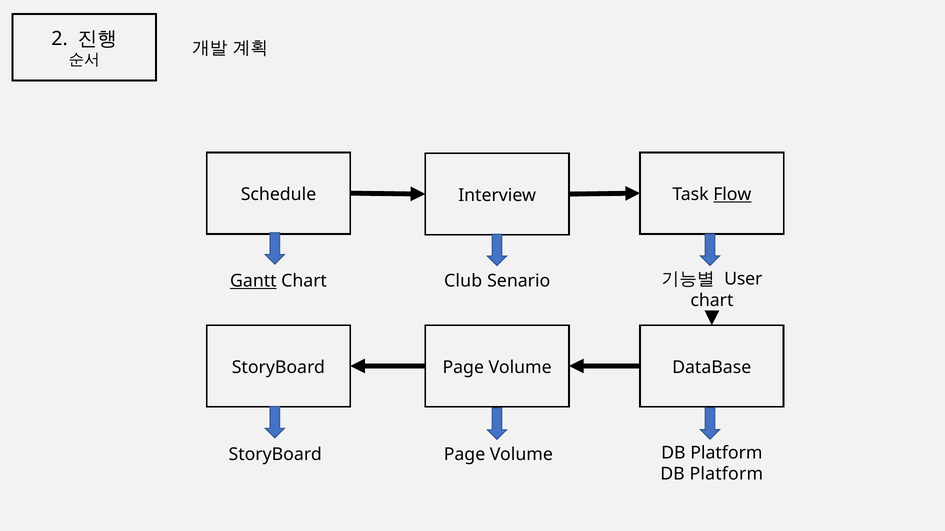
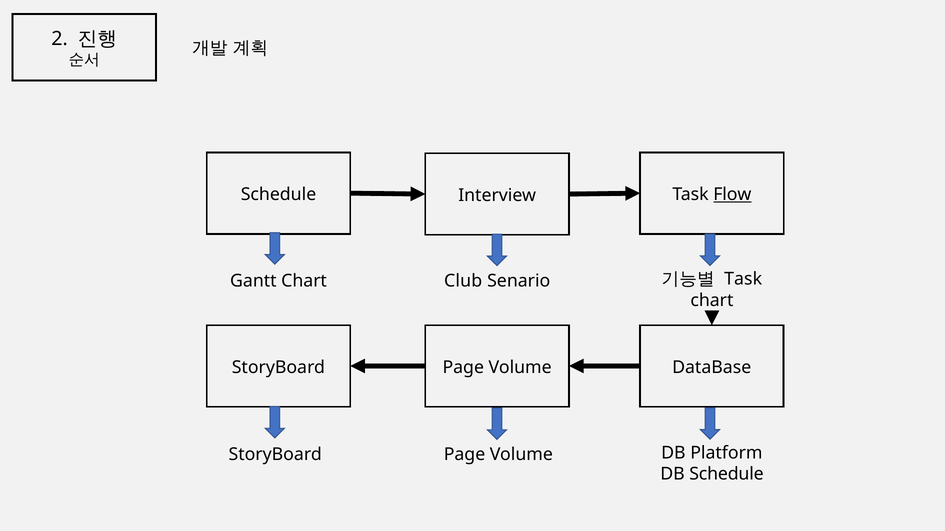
Gantt underline: present -> none
User at (743, 279): User -> Task
Platform at (726, 475): Platform -> Schedule
